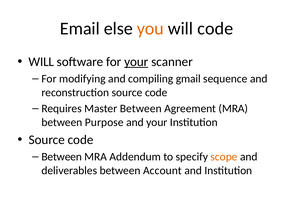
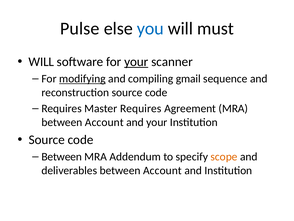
Email: Email -> Pulse
you colour: orange -> blue
will code: code -> must
modifying underline: none -> present
Master Between: Between -> Requires
Purpose at (104, 122): Purpose -> Account
